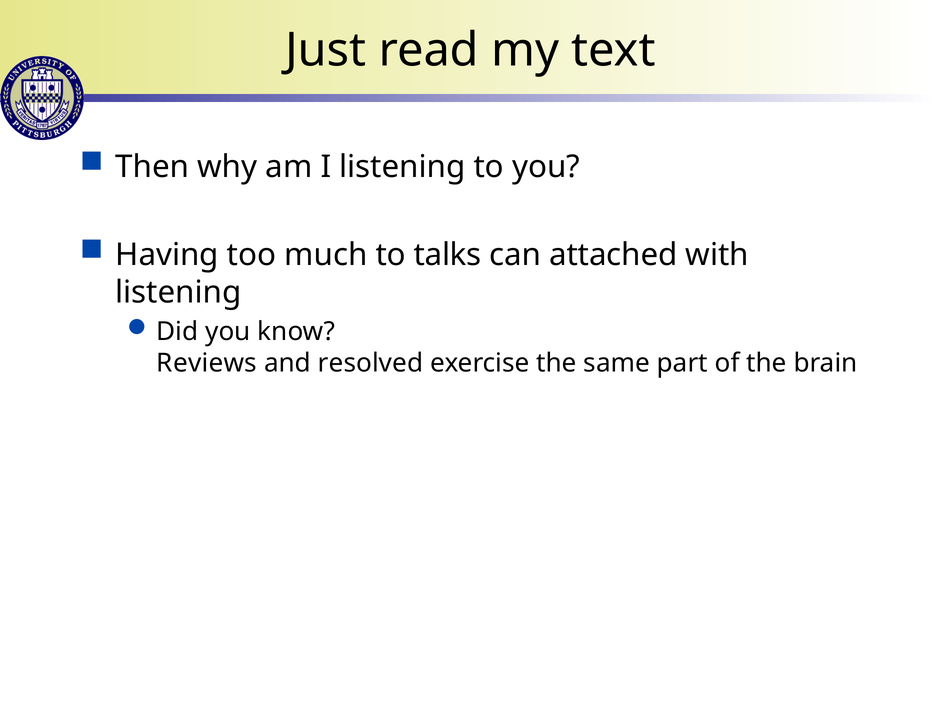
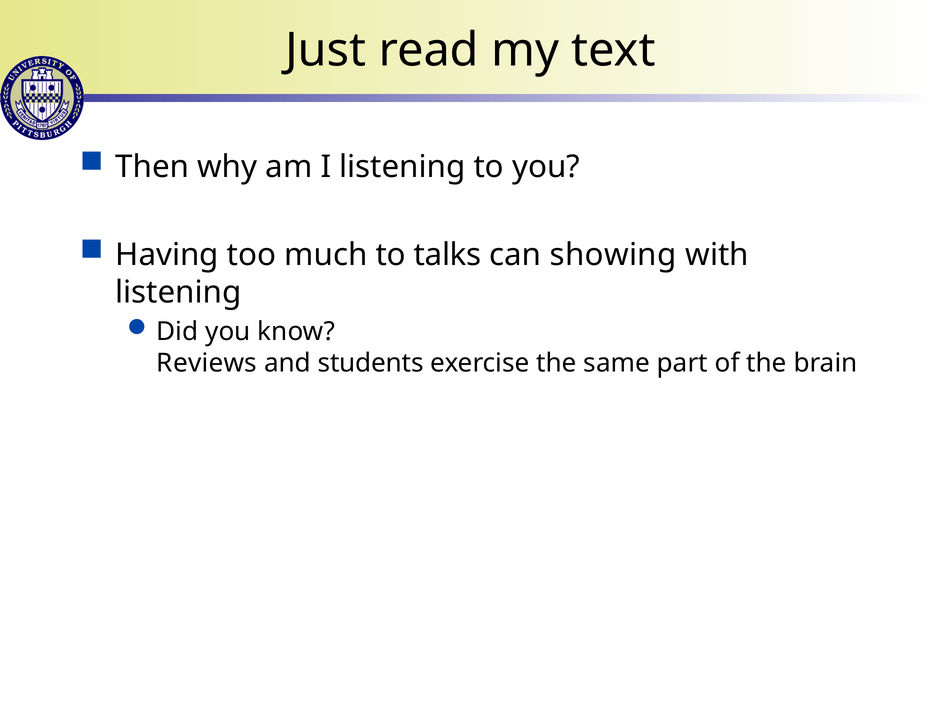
attached: attached -> showing
resolved: resolved -> students
